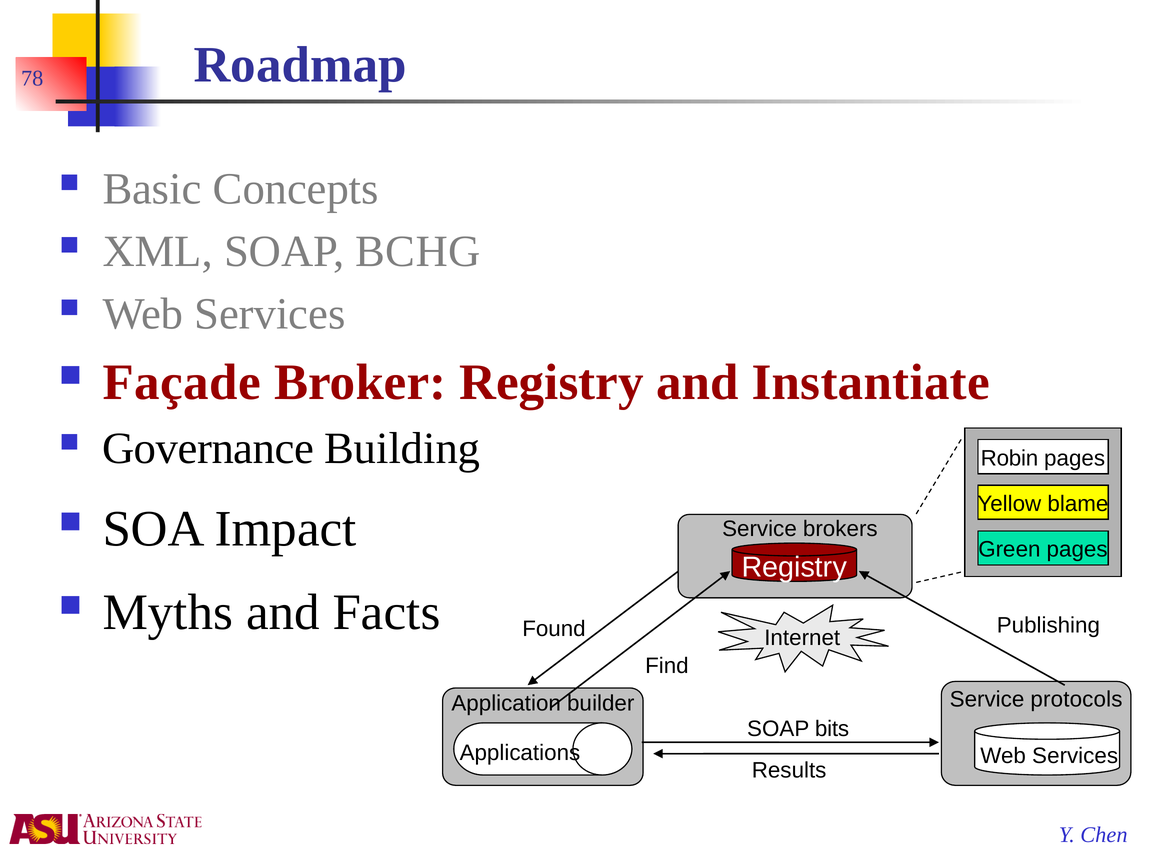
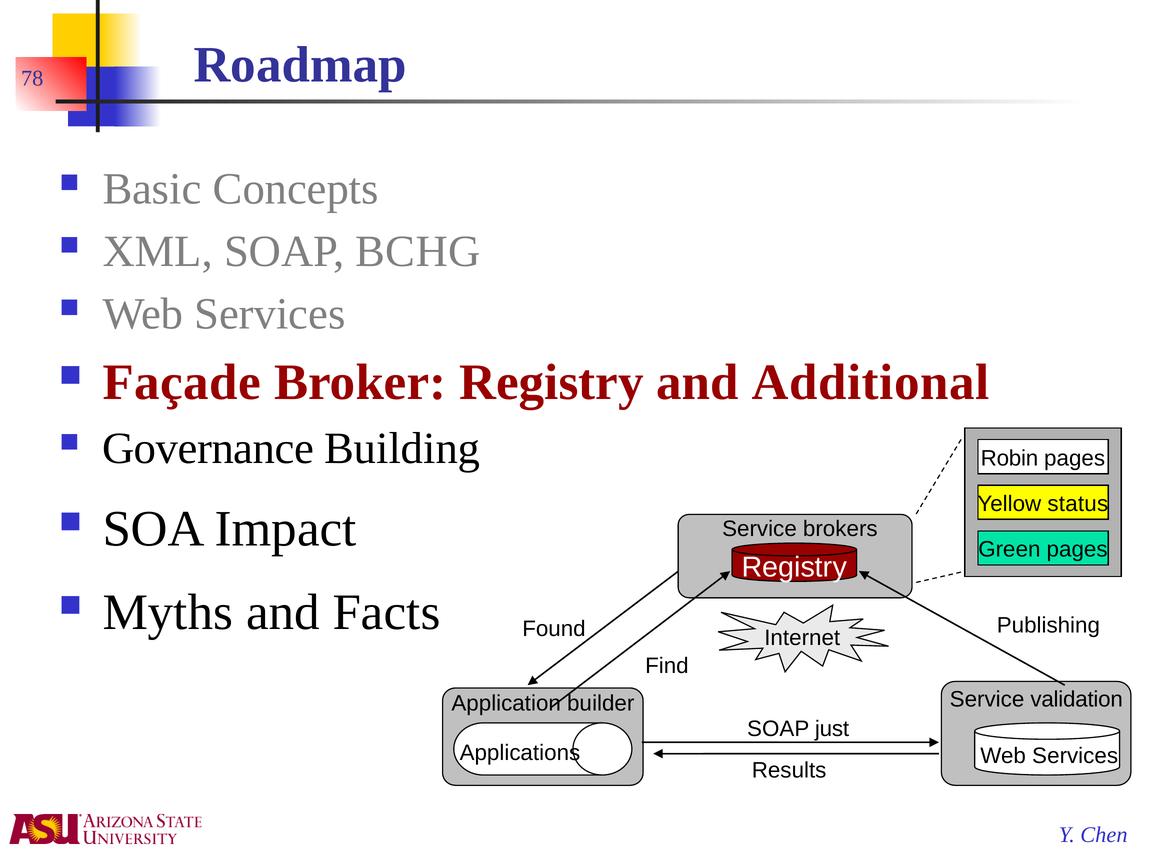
Instantiate: Instantiate -> Additional
blame: blame -> status
protocols: protocols -> validation
bits: bits -> just
